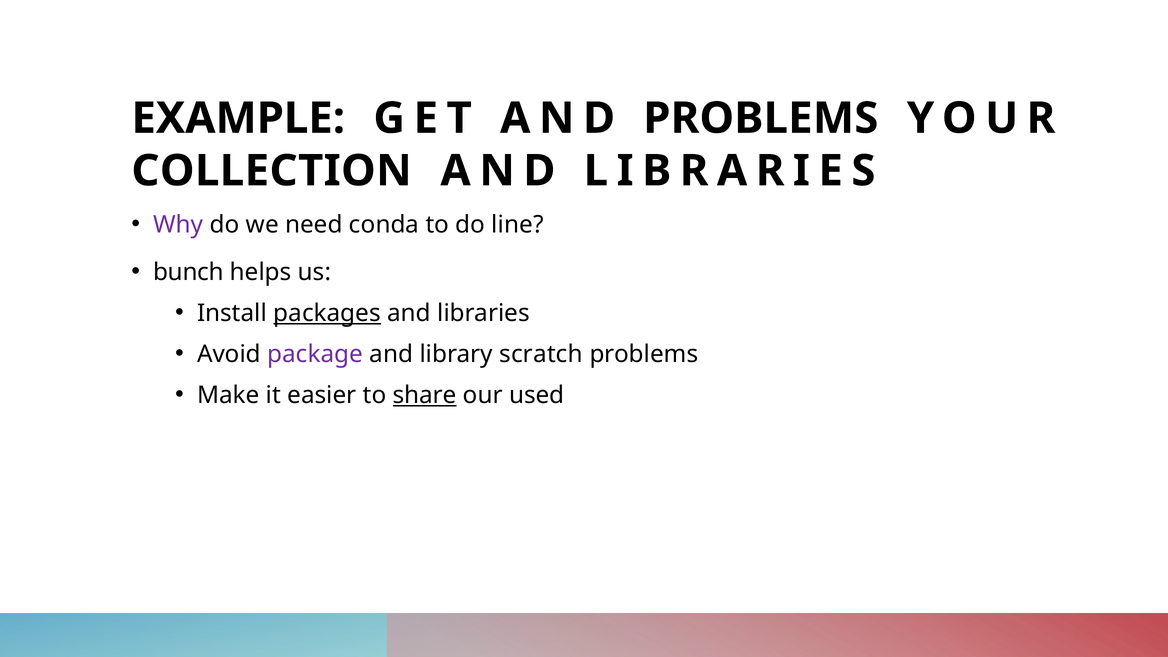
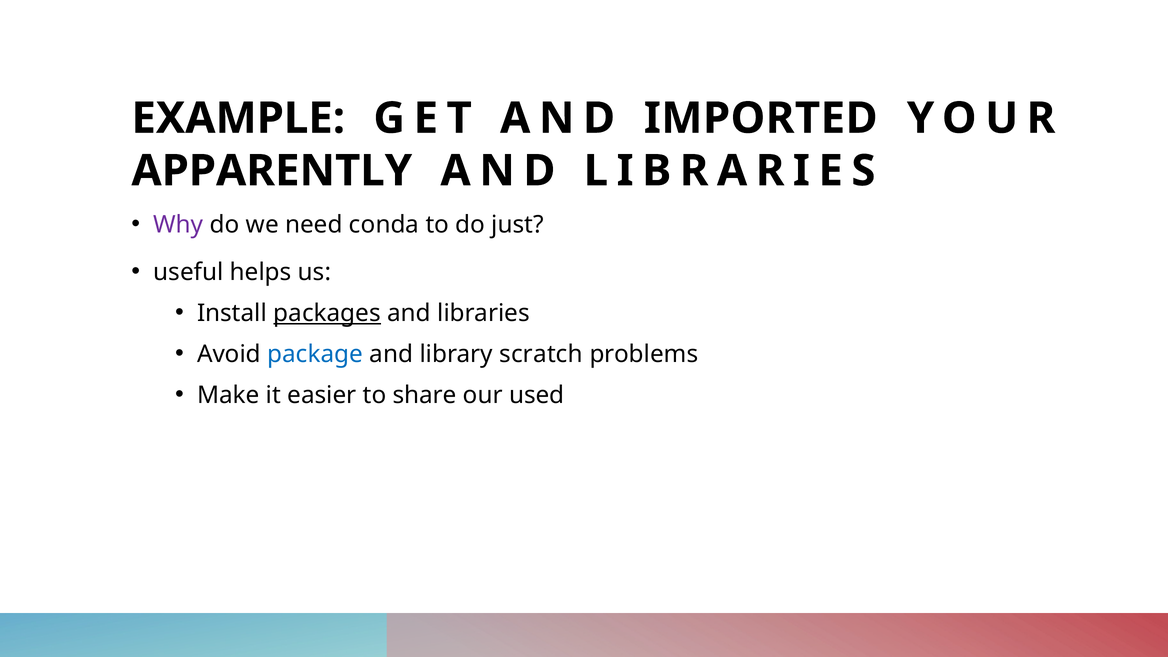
AND PROBLEMS: PROBLEMS -> IMPORTED
COLLECTION: COLLECTION -> APPARENTLY
line: line -> just
bunch: bunch -> useful
package colour: purple -> blue
share underline: present -> none
